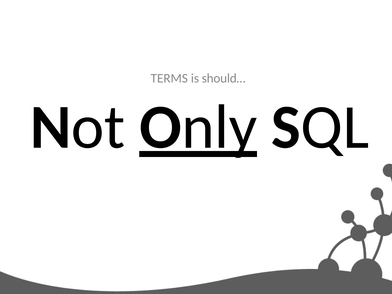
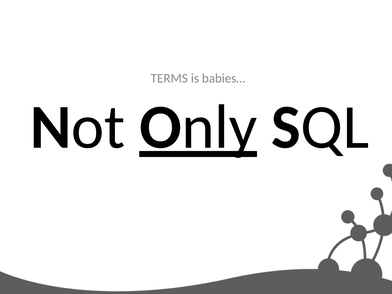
should…: should… -> babies…
